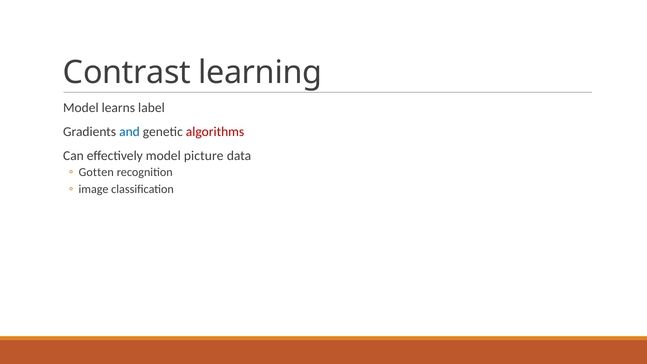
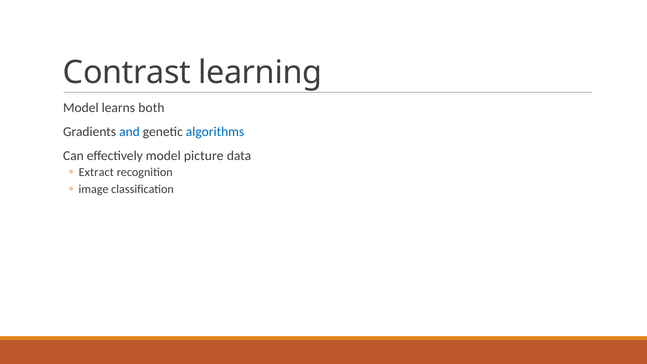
label: label -> both
algorithms colour: red -> blue
Gotten: Gotten -> Extract
